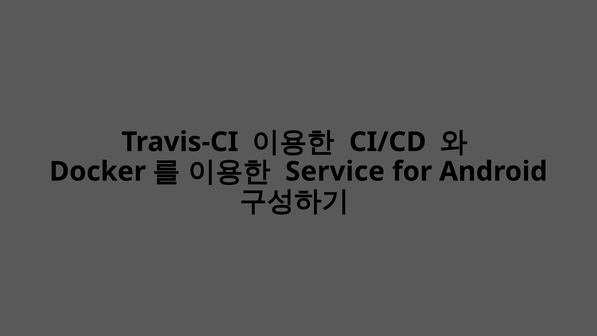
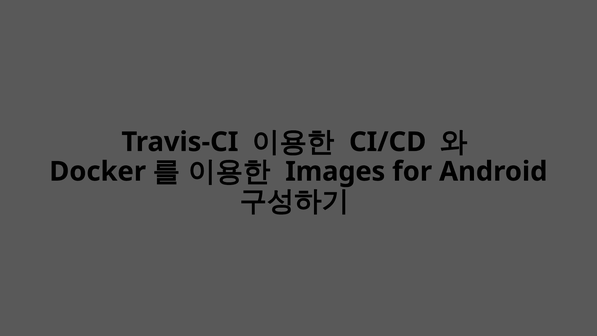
Service: Service -> Images
